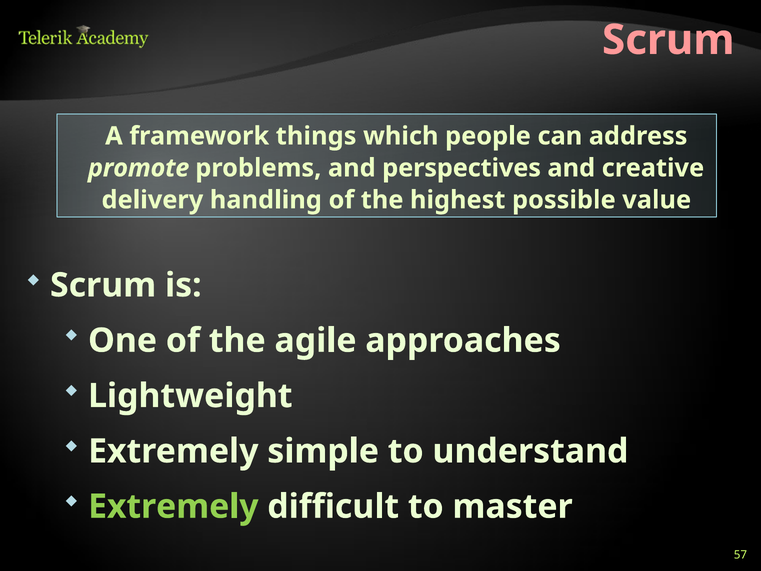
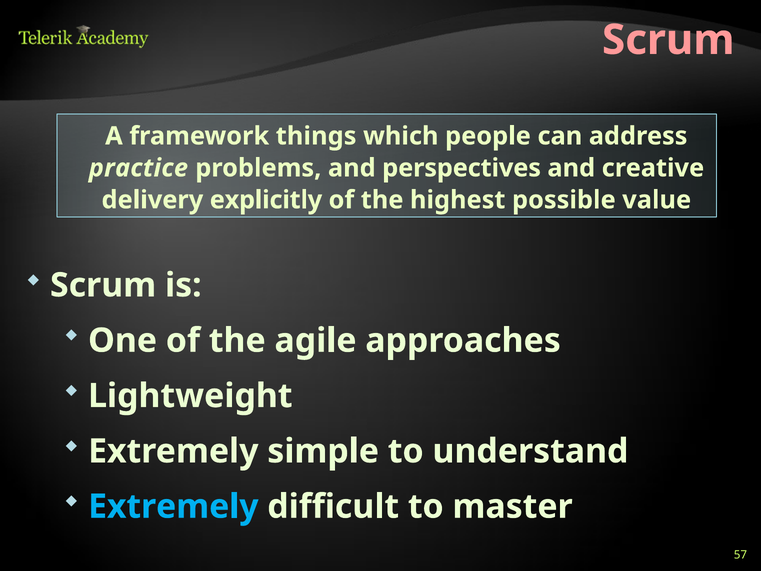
promote: promote -> practice
handling: handling -> explicitly
Extremely at (173, 506) colour: light green -> light blue
